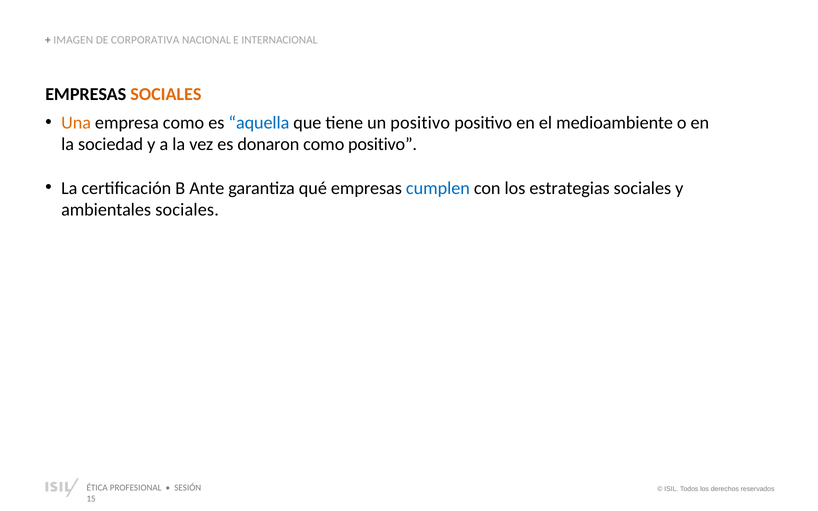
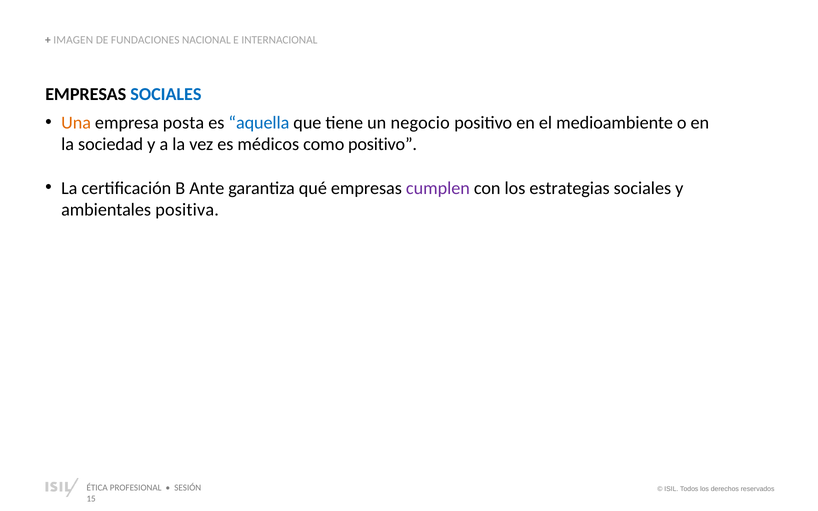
CORPORATIVA: CORPORATIVA -> FUNDACIONES
SOCIALES at (166, 94) colour: orange -> blue
empresa como: como -> posta
un positivo: positivo -> negocio
donaron: donaron -> médicos
cumplen colour: blue -> purple
ambientales sociales: sociales -> positiva
